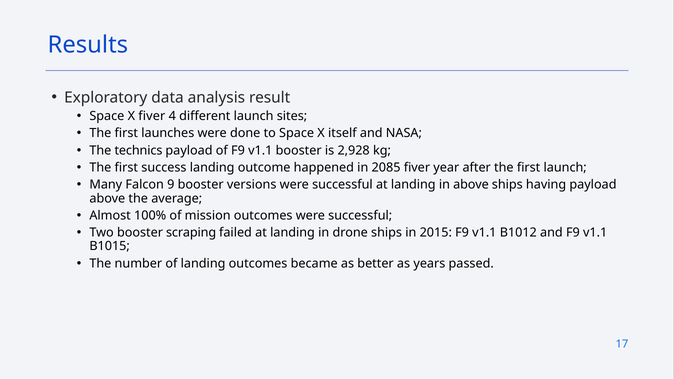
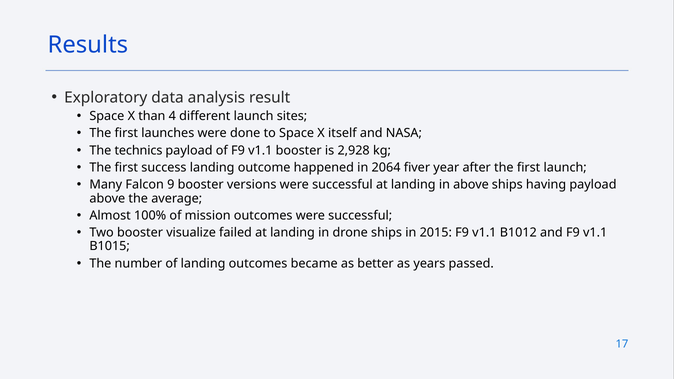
X fiver: fiver -> than
2085: 2085 -> 2064
scraping: scraping -> visualize
